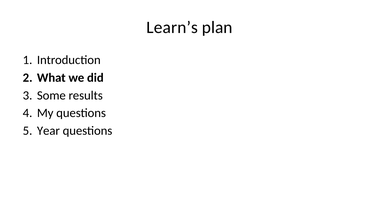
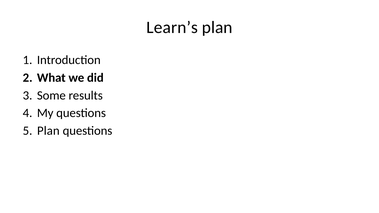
Year at (48, 131): Year -> Plan
